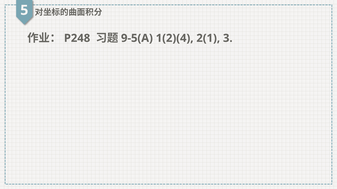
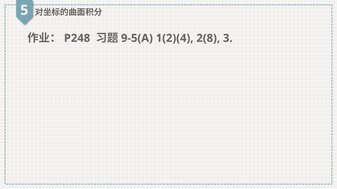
2(1: 2(1 -> 2(8
